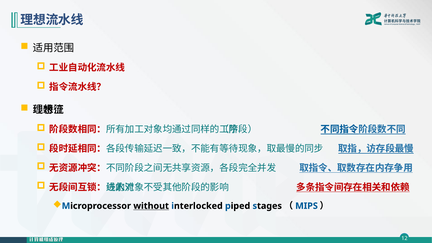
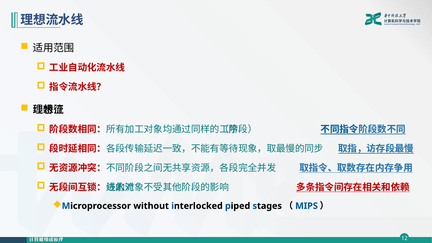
without underline: present -> none
